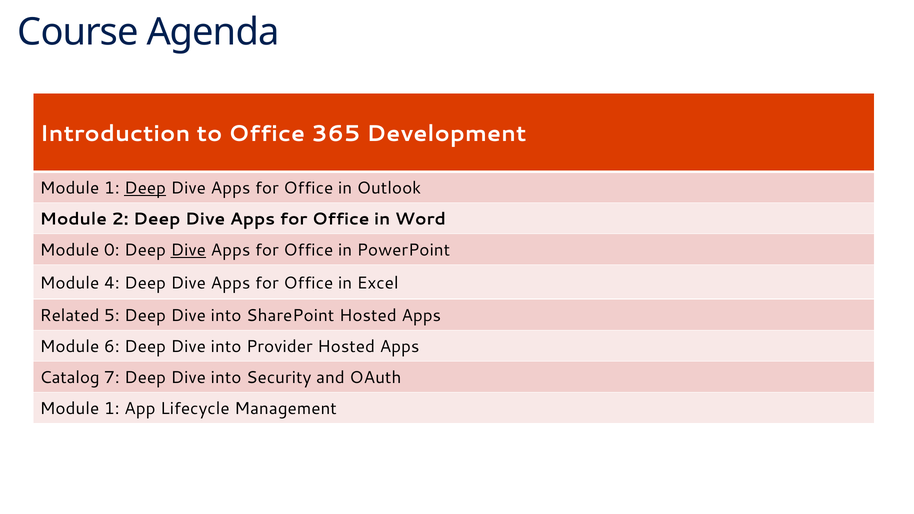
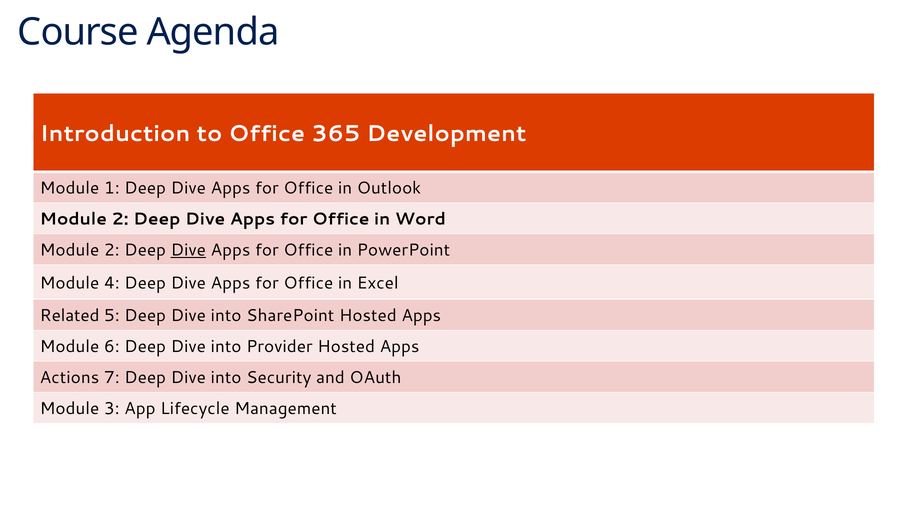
Deep at (145, 188) underline: present -> none
0 at (112, 250): 0 -> 2
Catalog: Catalog -> Actions
1 at (112, 409): 1 -> 3
